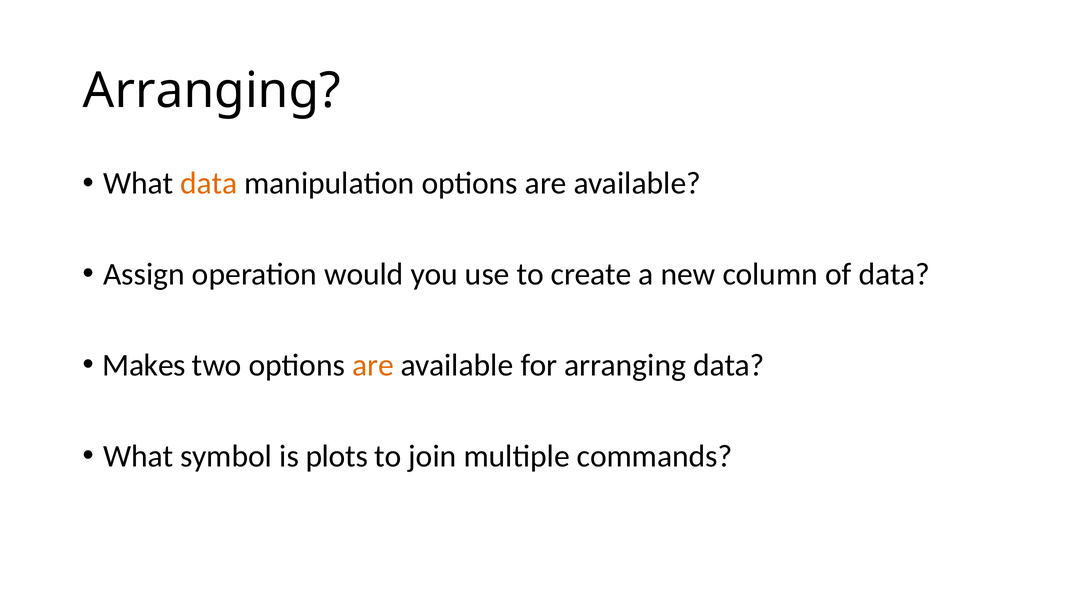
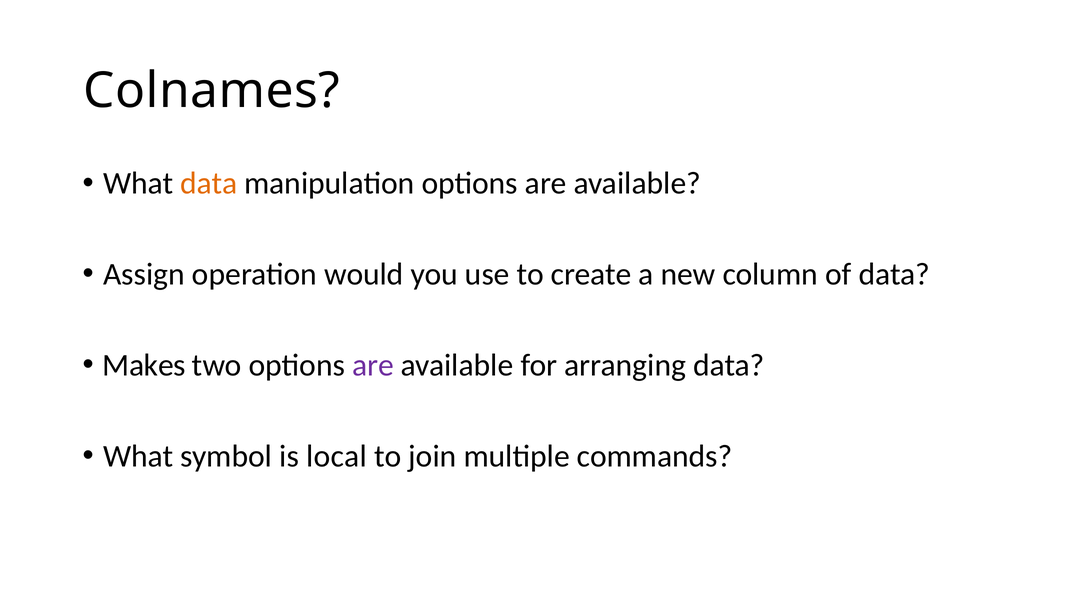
Arranging at (212, 91): Arranging -> Colnames
are at (373, 365) colour: orange -> purple
plots: plots -> local
